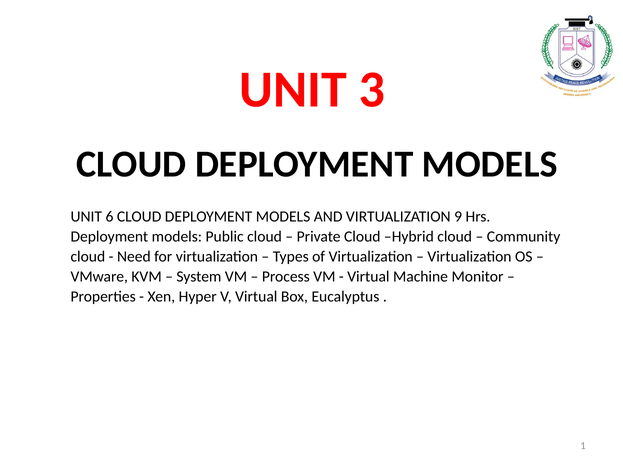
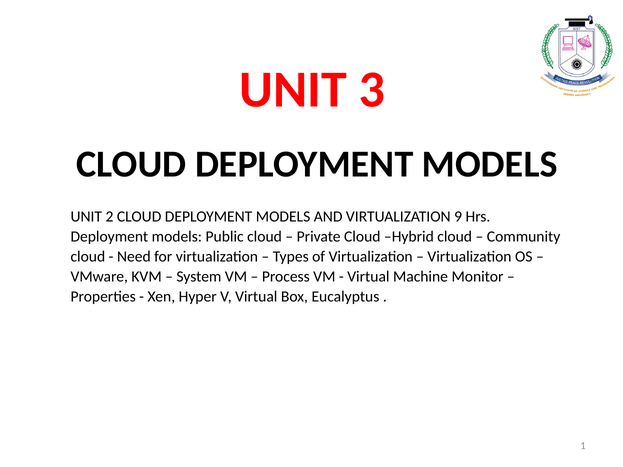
6: 6 -> 2
